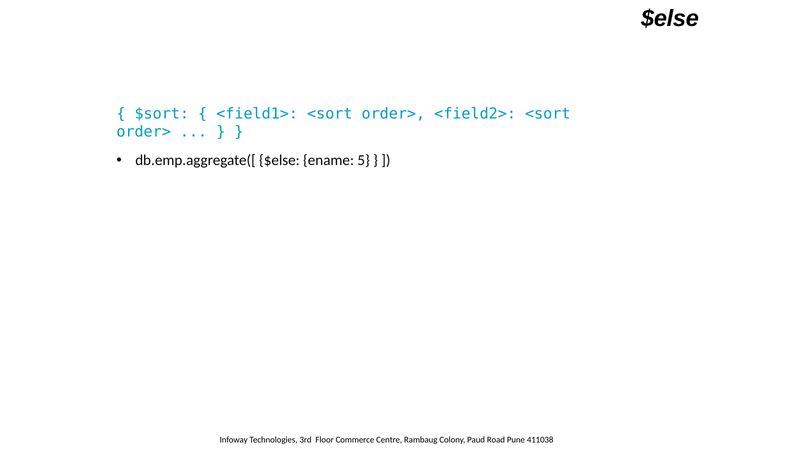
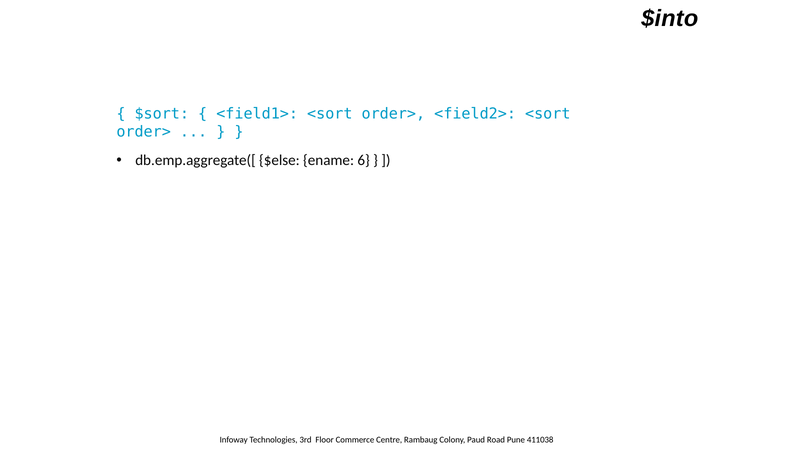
$else at (670, 19): $else -> $into
5: 5 -> 6
